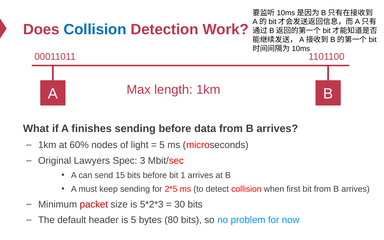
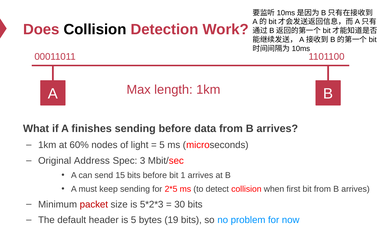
Collision at (95, 30) colour: blue -> black
Lawyers: Lawyers -> Address
80: 80 -> 19
